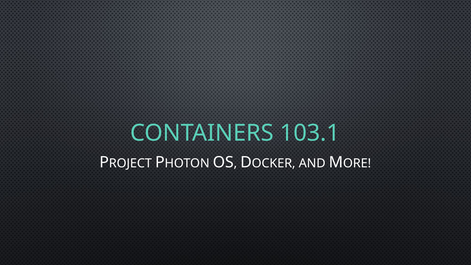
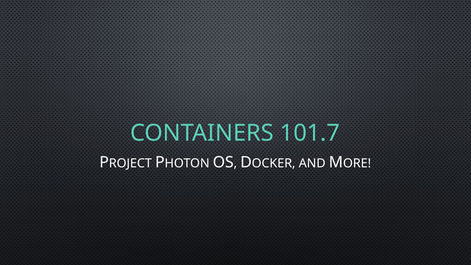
103.1: 103.1 -> 101.7
